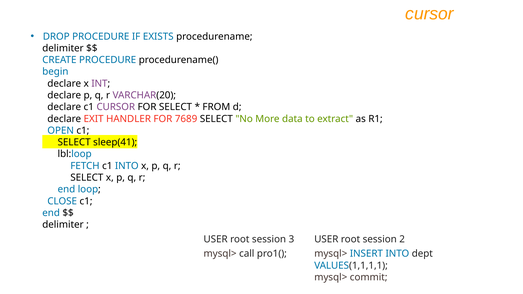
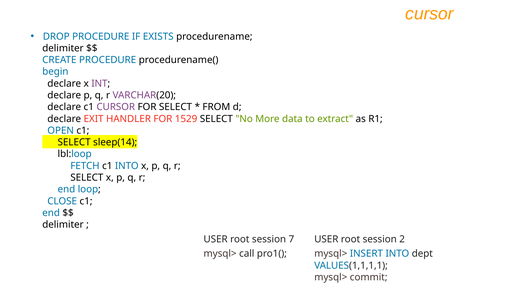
7689: 7689 -> 1529
sleep(41: sleep(41 -> sleep(14
3: 3 -> 7
